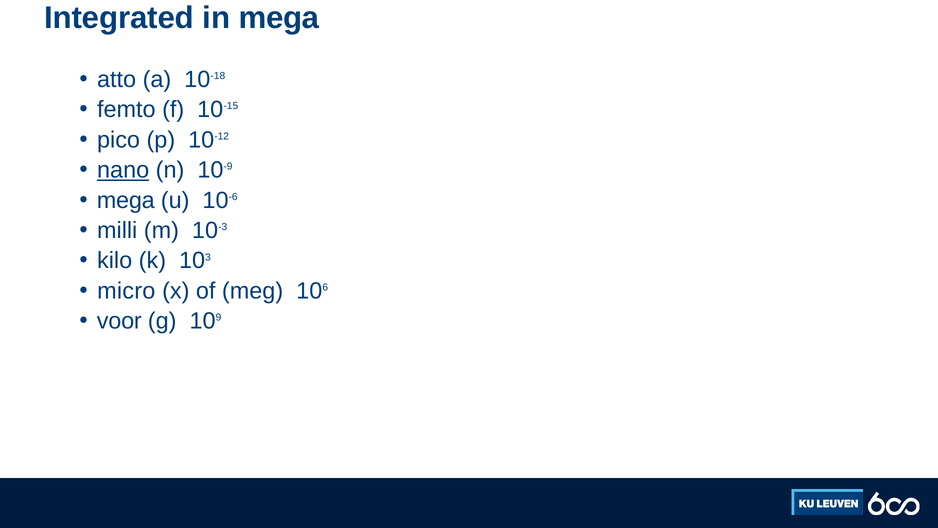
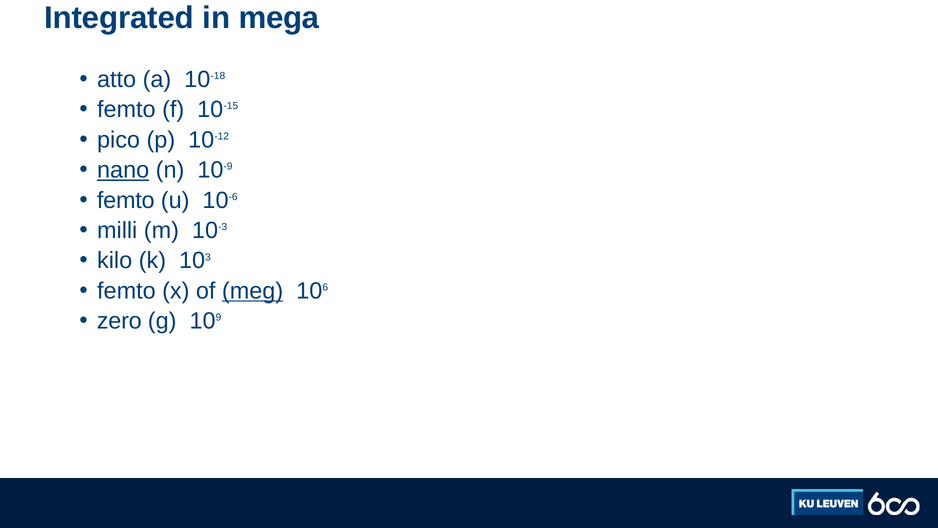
mega at (126, 200): mega -> femto
micro at (126, 291): micro -> femto
meg underline: none -> present
voor: voor -> zero
